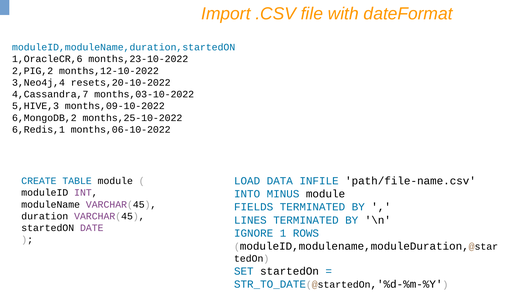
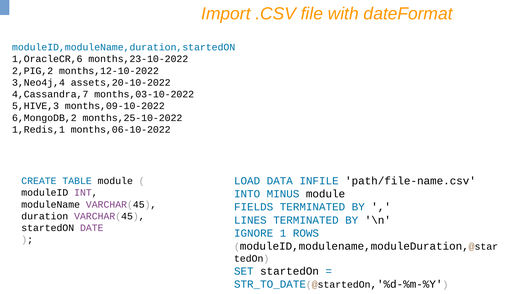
resets,20-10-2022: resets,20-10-2022 -> assets,20-10-2022
6,Redis,1: 6,Redis,1 -> 1,Redis,1
